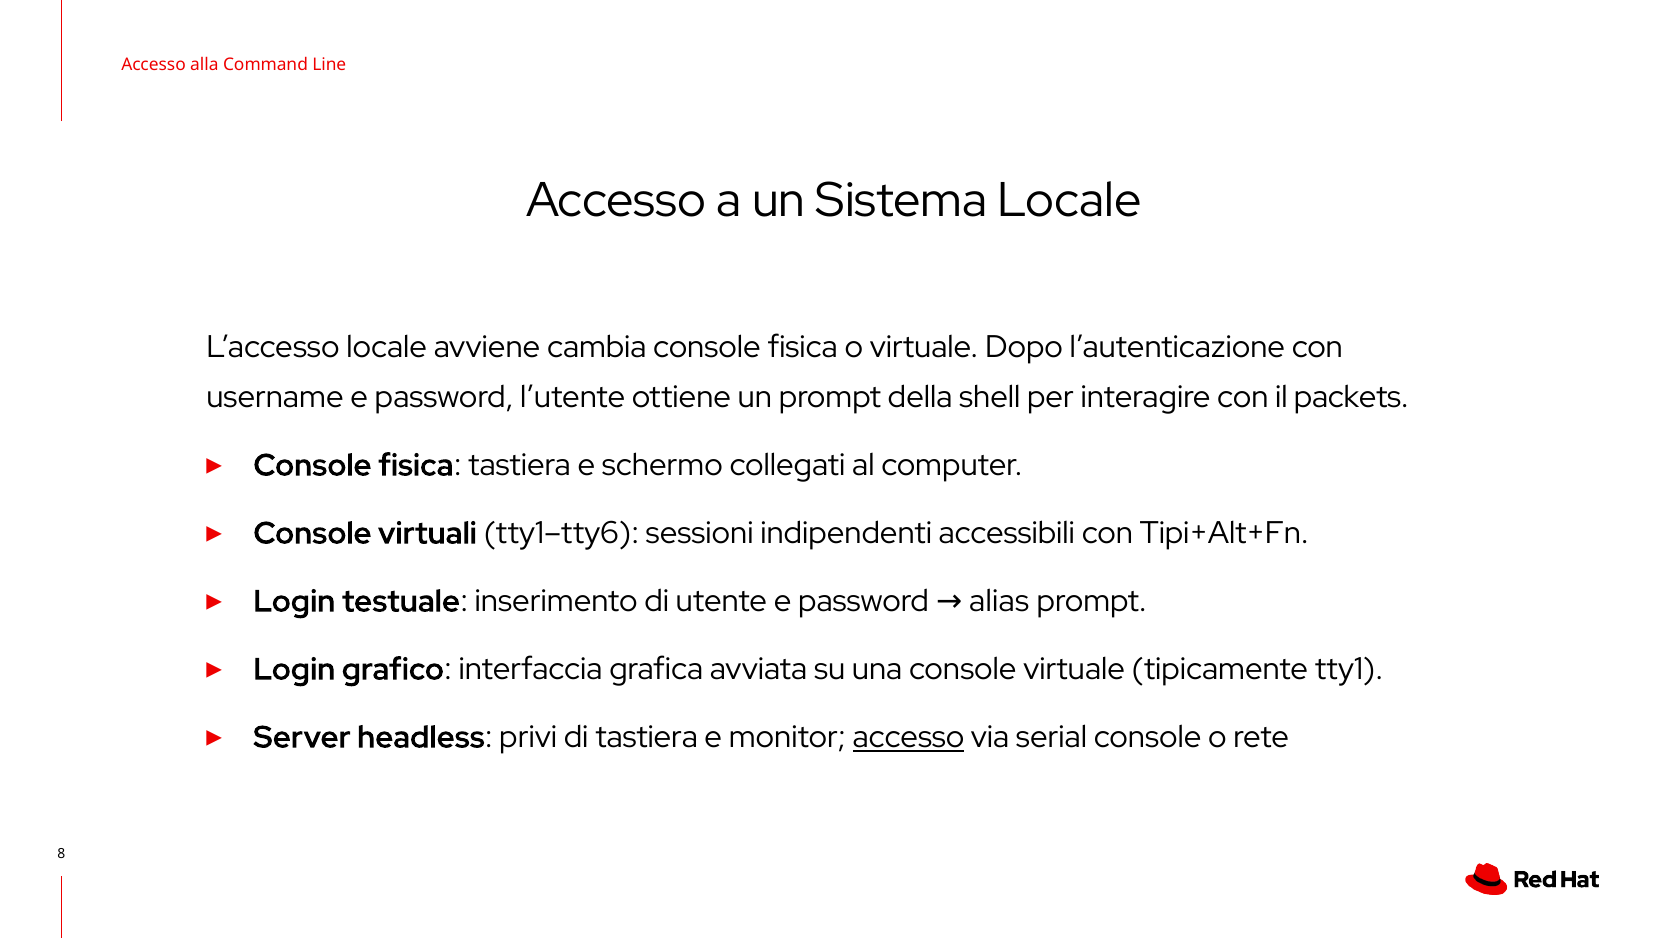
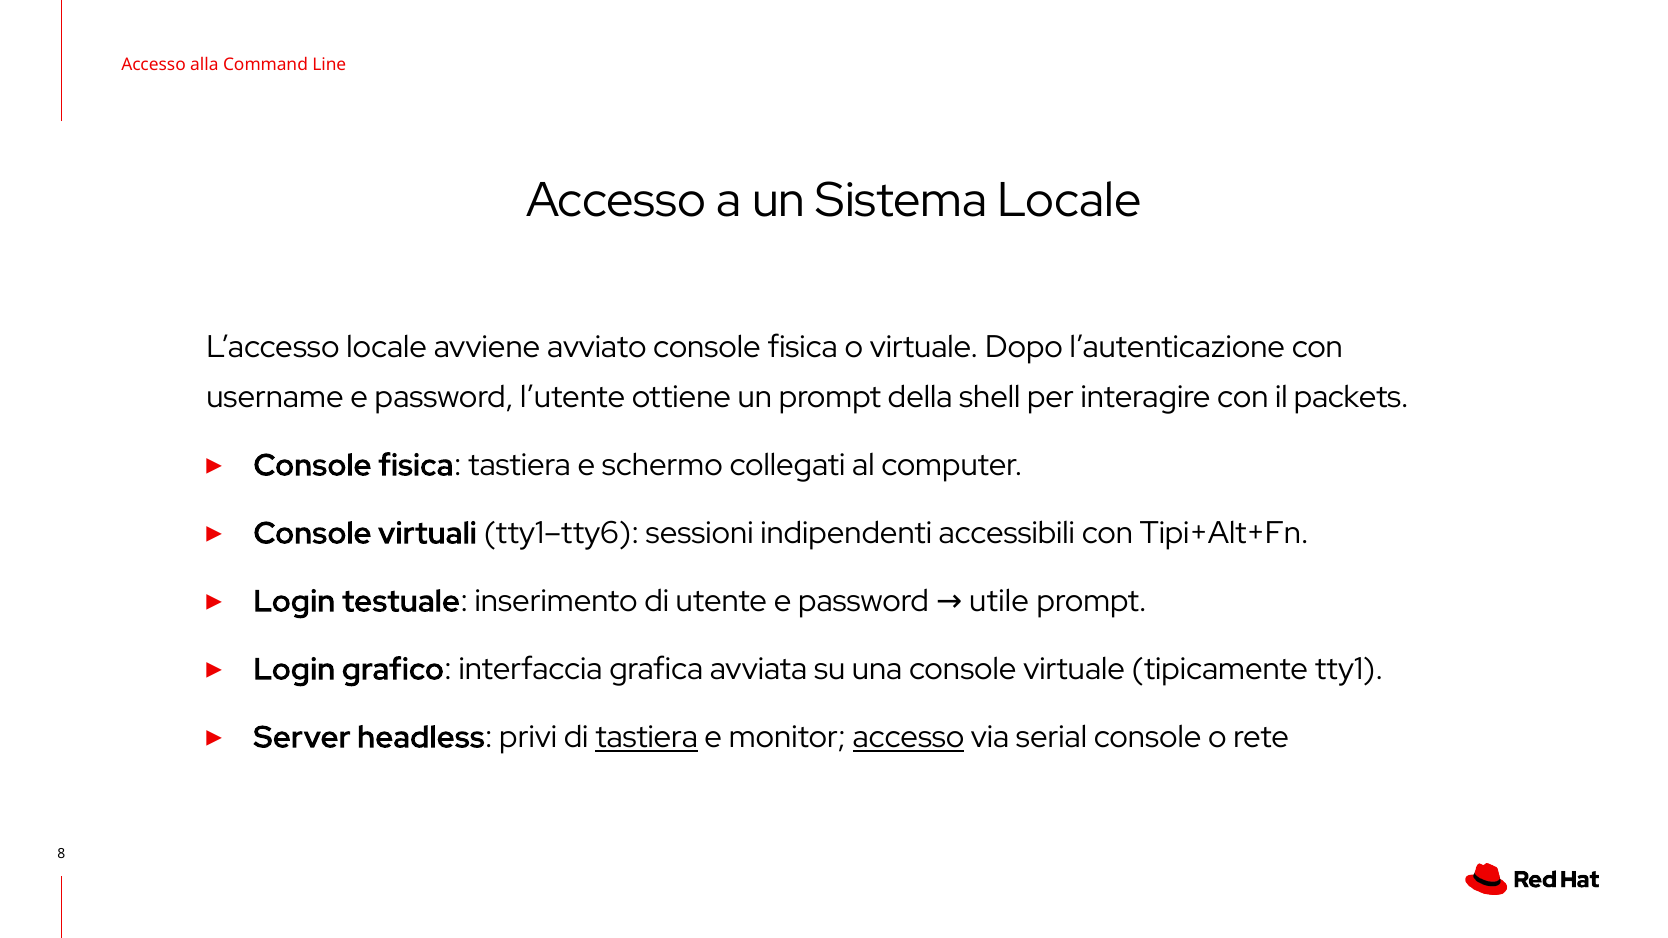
cambia: cambia -> avviato
alias: alias -> utile
tastiera at (647, 738) underline: none -> present
